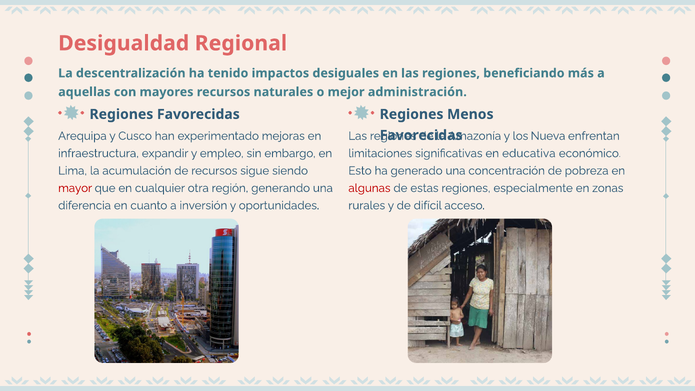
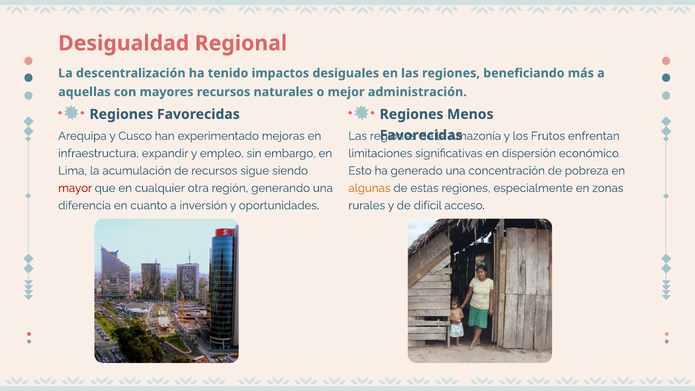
Nueva: Nueva -> Frutos
educativa: educativa -> dispersión
algunas colour: red -> orange
